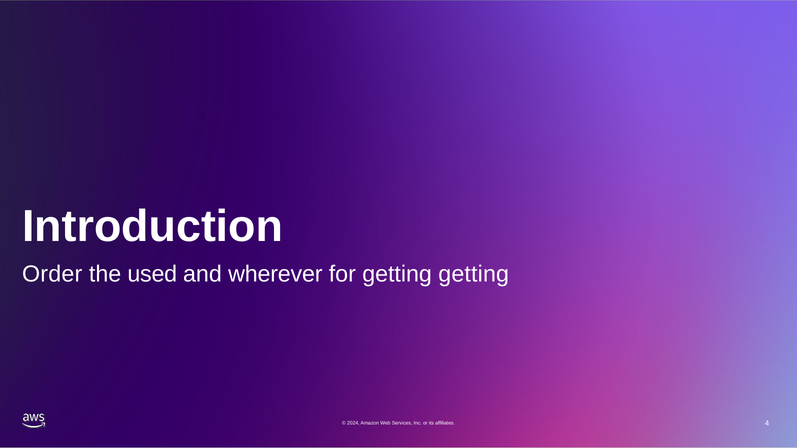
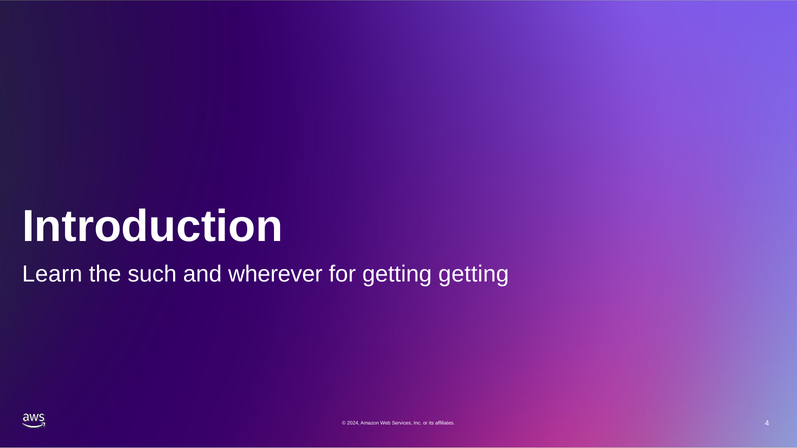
Order: Order -> Learn
used: used -> such
